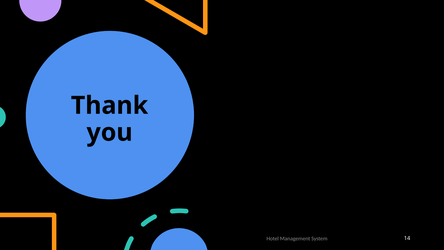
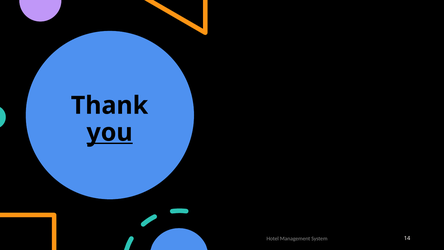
you underline: none -> present
